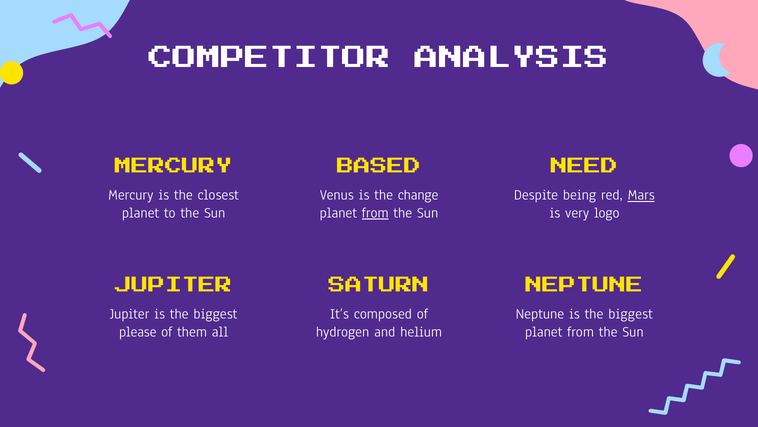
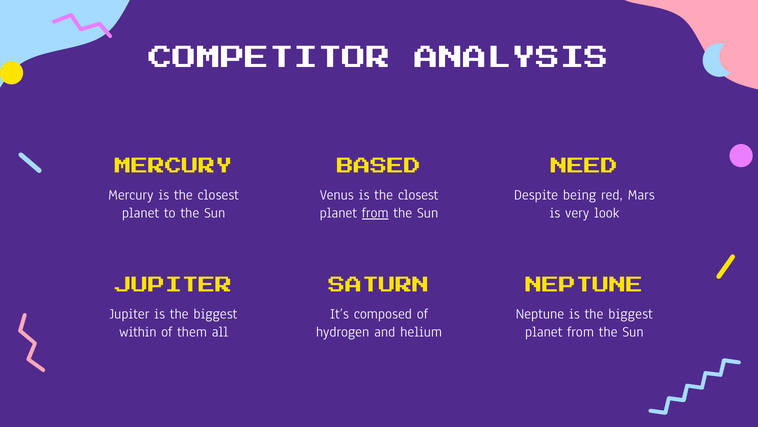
Venus is the change: change -> closest
Mars underline: present -> none
logo: logo -> look
please: please -> within
